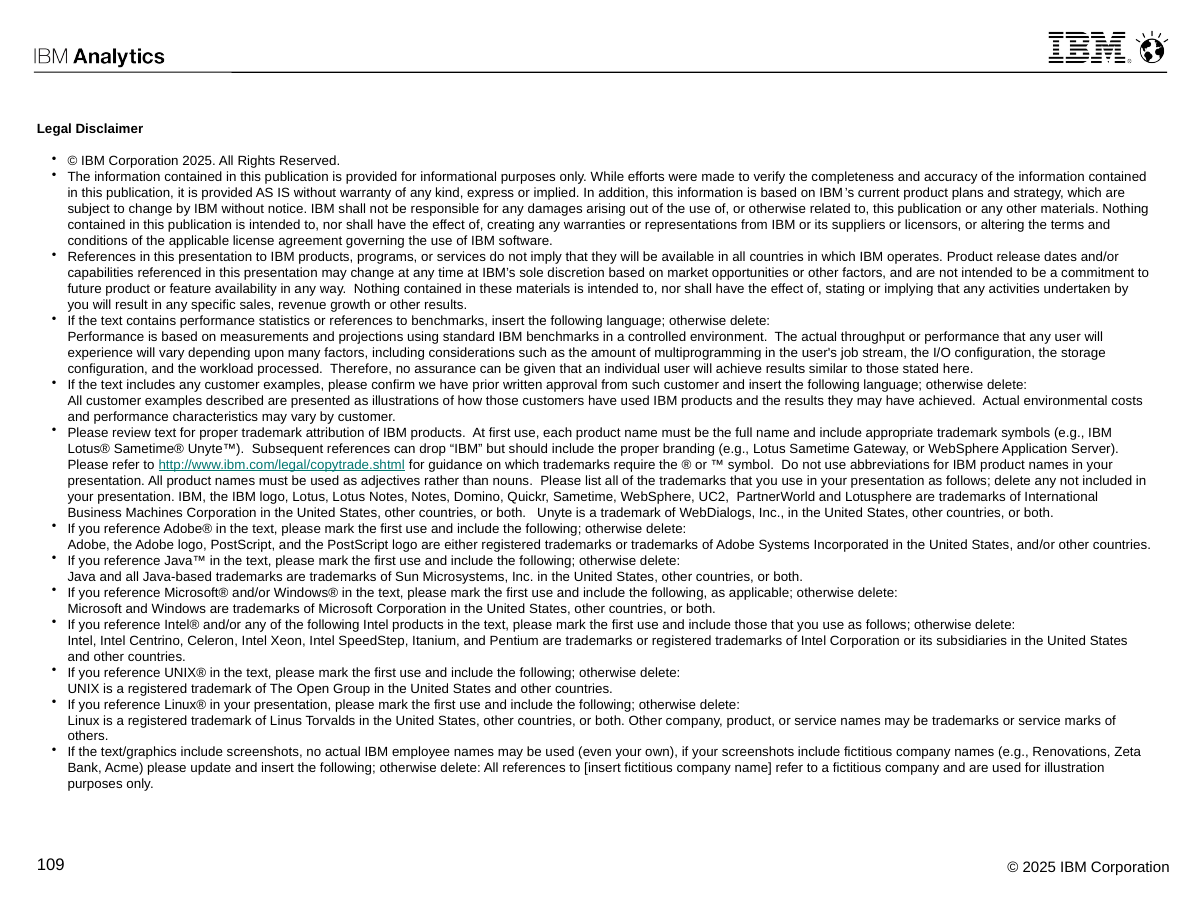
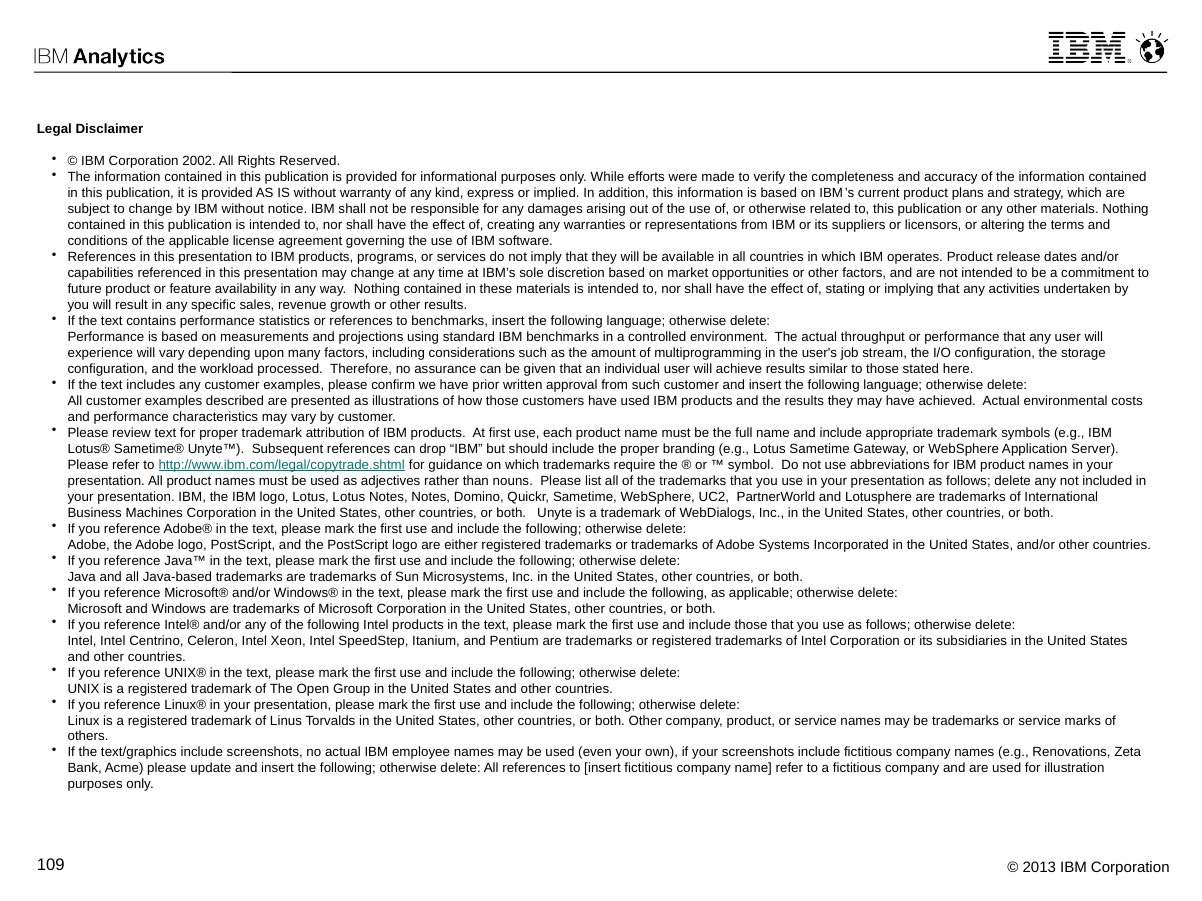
Corporation 2025: 2025 -> 2002
2025 at (1039, 868): 2025 -> 2013
